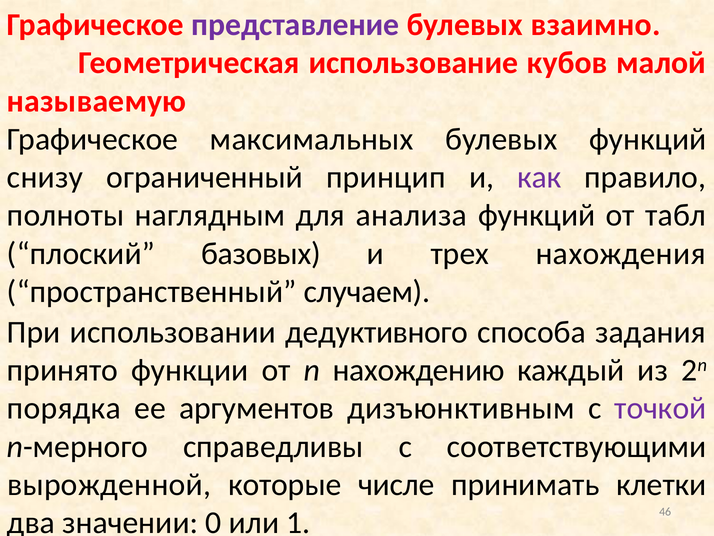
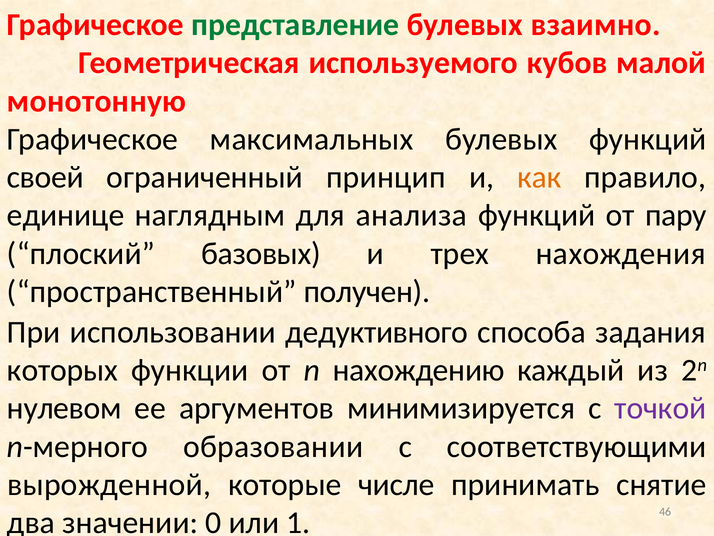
представление colour: purple -> green
использование: использование -> используемого
называемую: называемую -> монотонную
снизу: снизу -> своей
как colour: purple -> orange
полноты: полноты -> единице
табл: табл -> пару
случаем: случаем -> получен
принято: принято -> которых
порядка: порядка -> нулевом
дизъюнктивным: дизъюнктивным -> минимизируется
справедливы: справедливы -> образовании
клетки: клетки -> снятие
